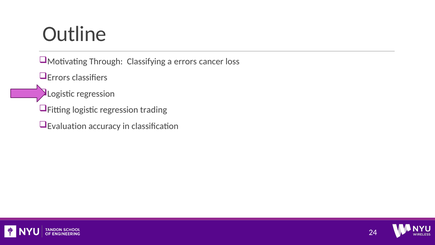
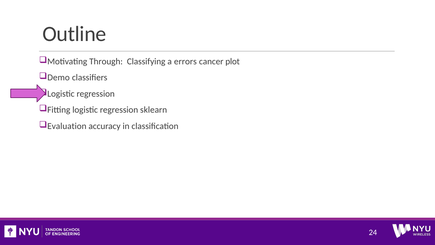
loss: loss -> plot
Errors at (59, 78): Errors -> Demo
trading: trading -> sklearn
